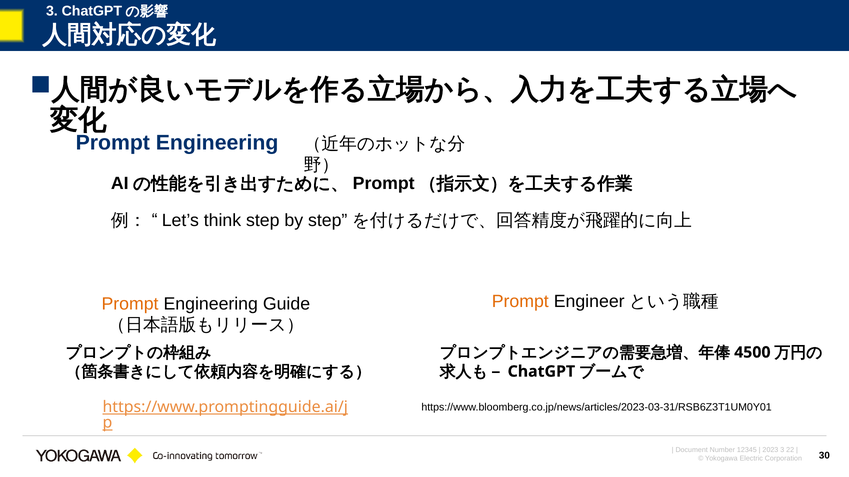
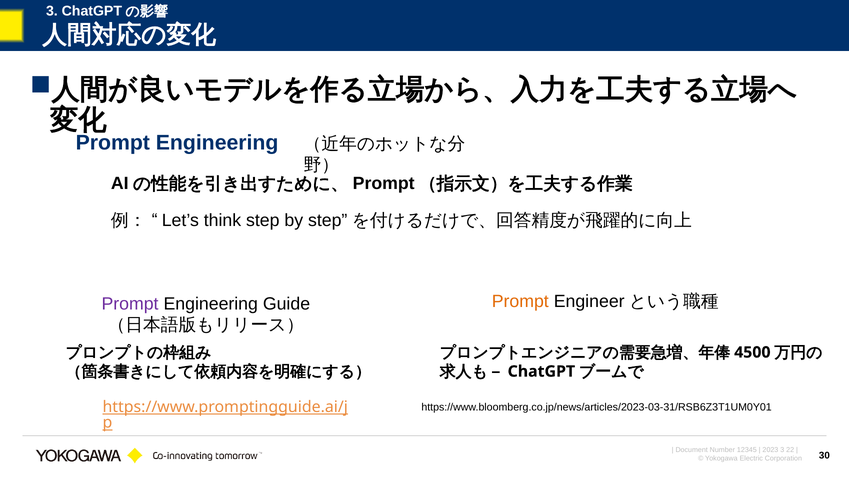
Prompt at (130, 304) colour: orange -> purple
